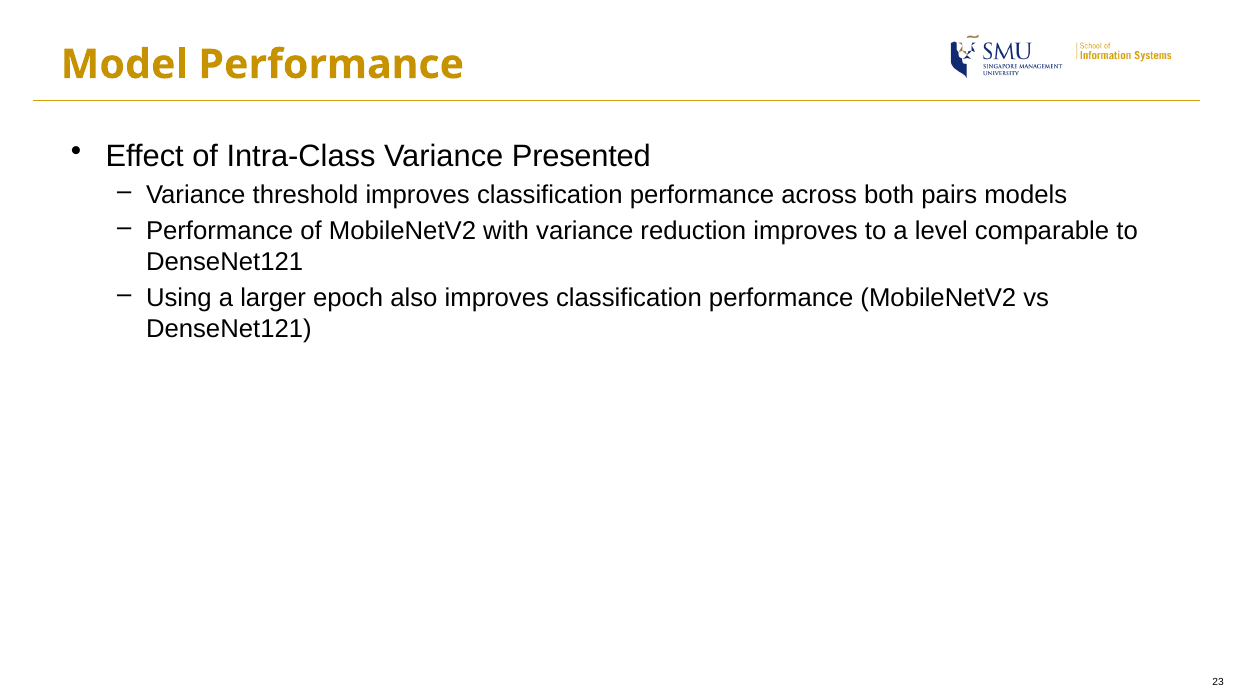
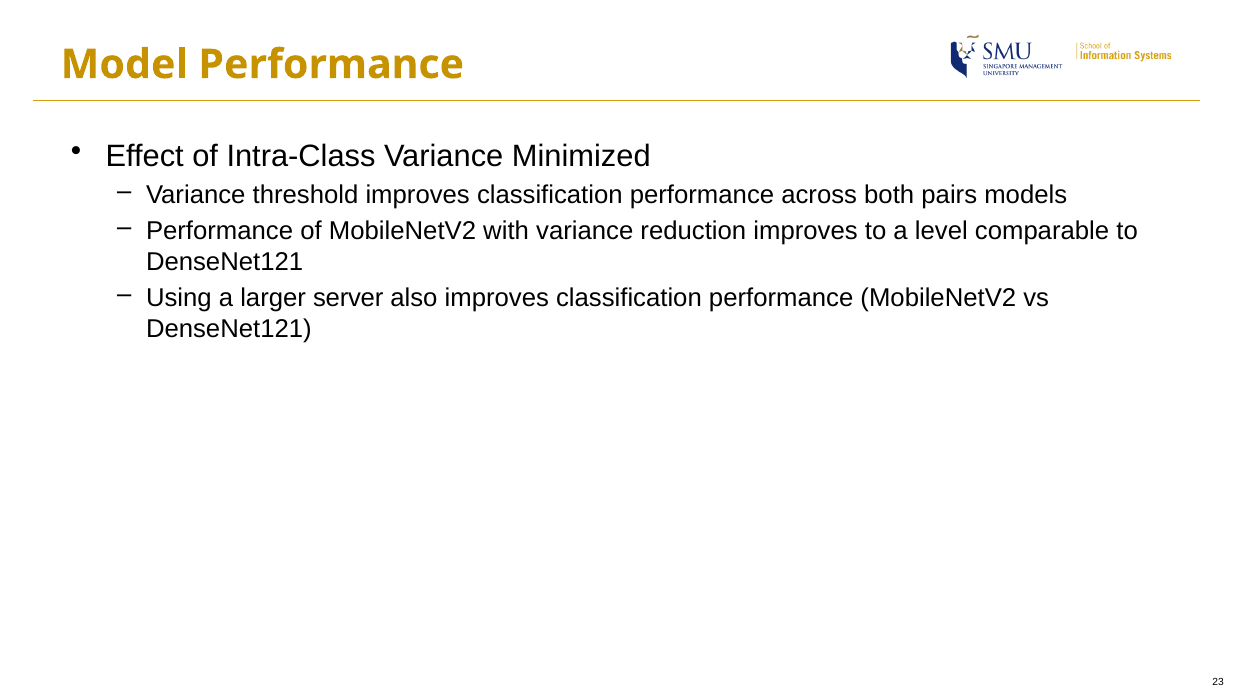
Presented: Presented -> Minimized
epoch: epoch -> server
